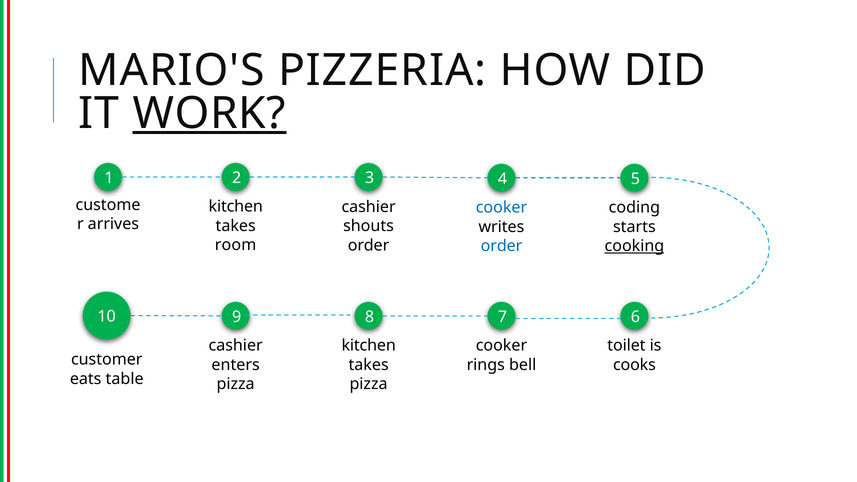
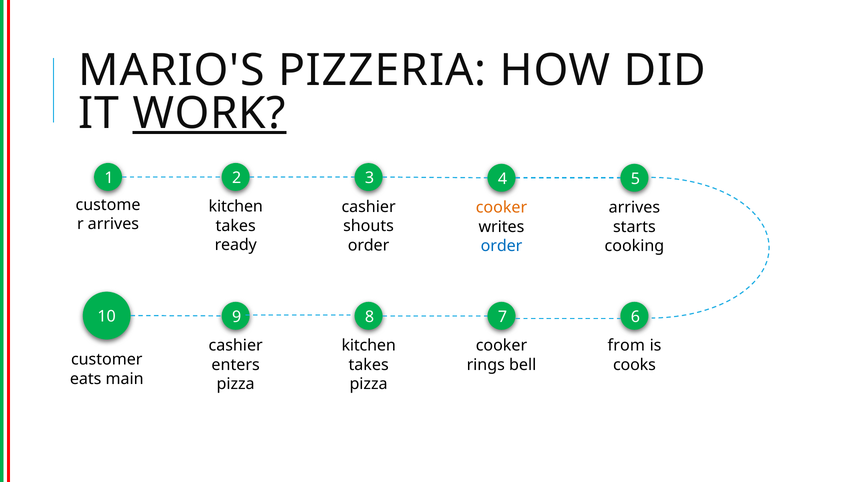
cooker at (501, 207) colour: blue -> orange
coding at (634, 207): coding -> arrives
room: room -> ready
cooking underline: present -> none
toilet: toilet -> from
table: table -> main
